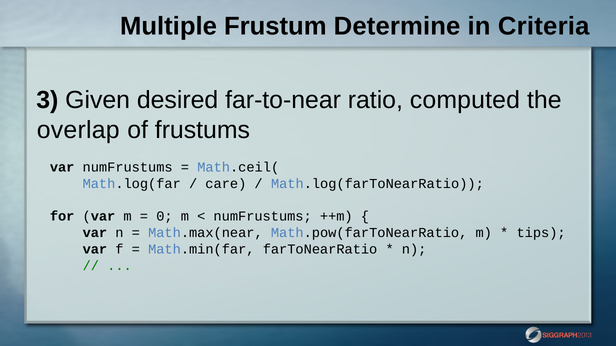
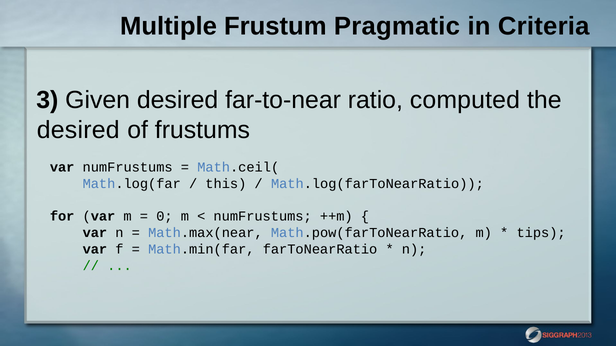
Determine: Determine -> Pragmatic
overlap at (78, 130): overlap -> desired
care: care -> this
